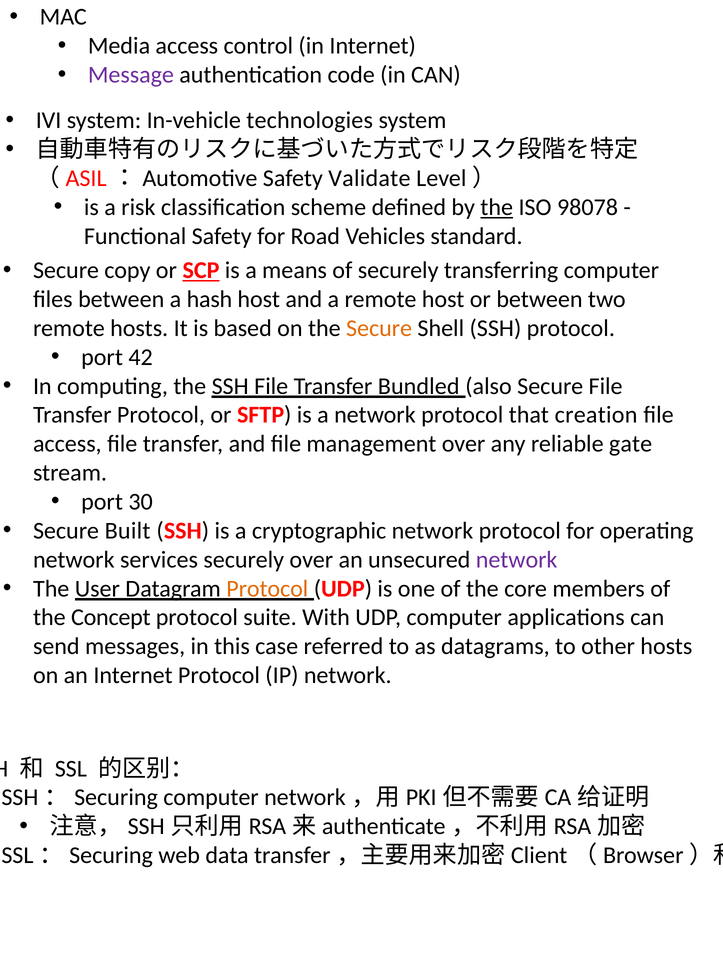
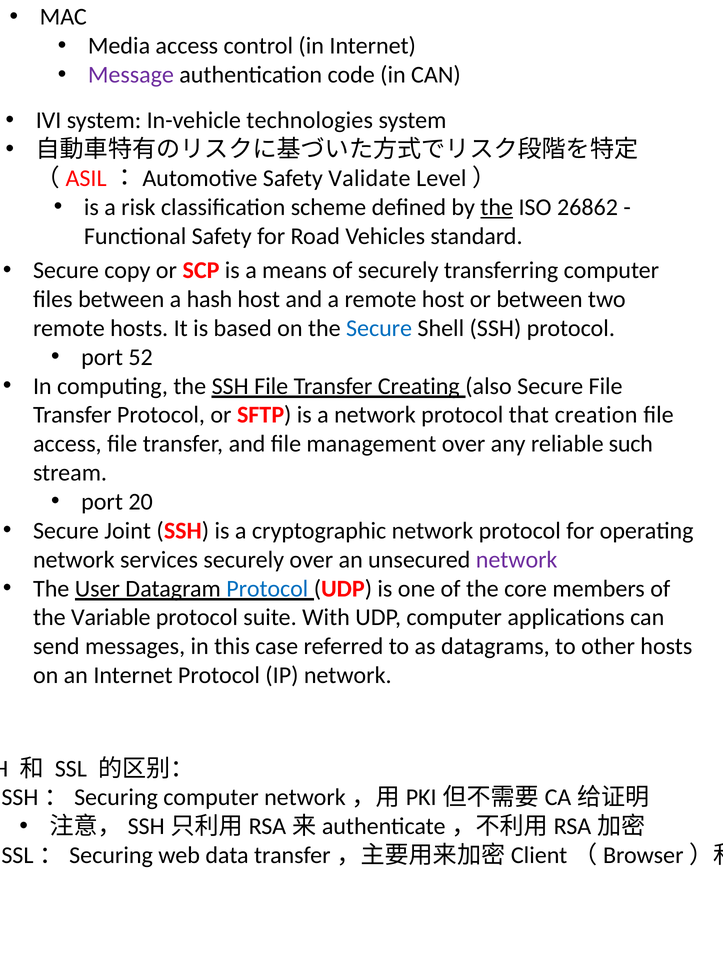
98078: 98078 -> 26862
SCP underline: present -> none
Secure at (379, 328) colour: orange -> blue
42: 42 -> 52
Bundled: Bundled -> Creating
gate: gate -> such
30: 30 -> 20
Built: Built -> Joint
Protocol at (267, 589) colour: orange -> blue
Concept: Concept -> Variable
